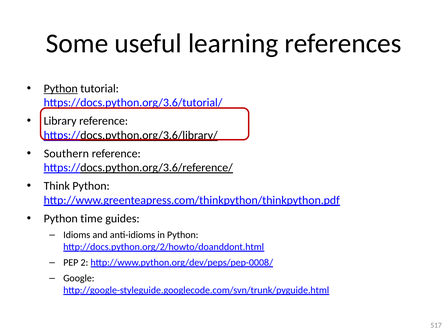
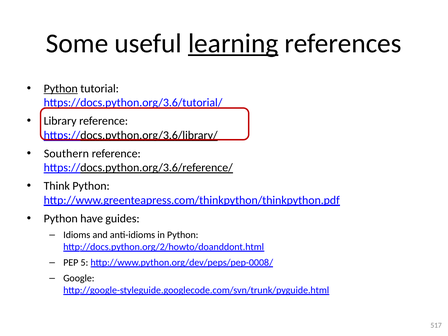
learning underline: none -> present
time: time -> have
2: 2 -> 5
